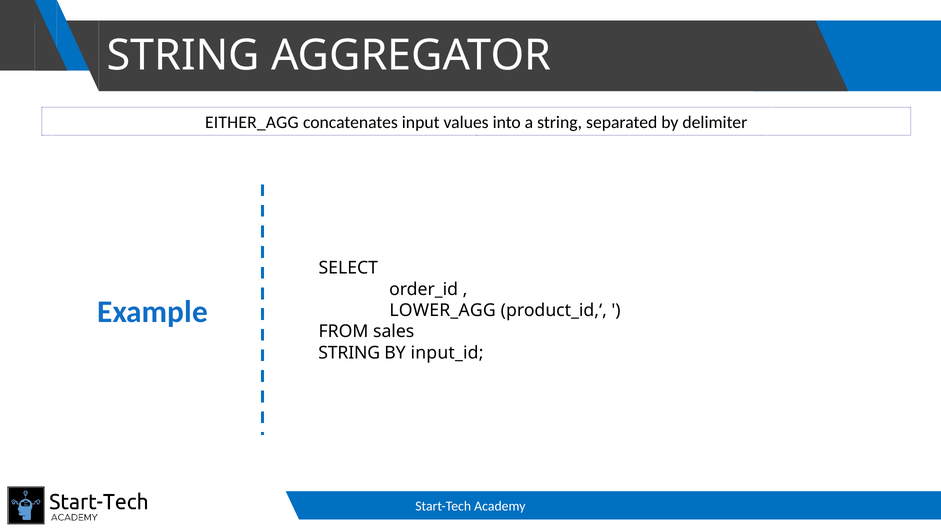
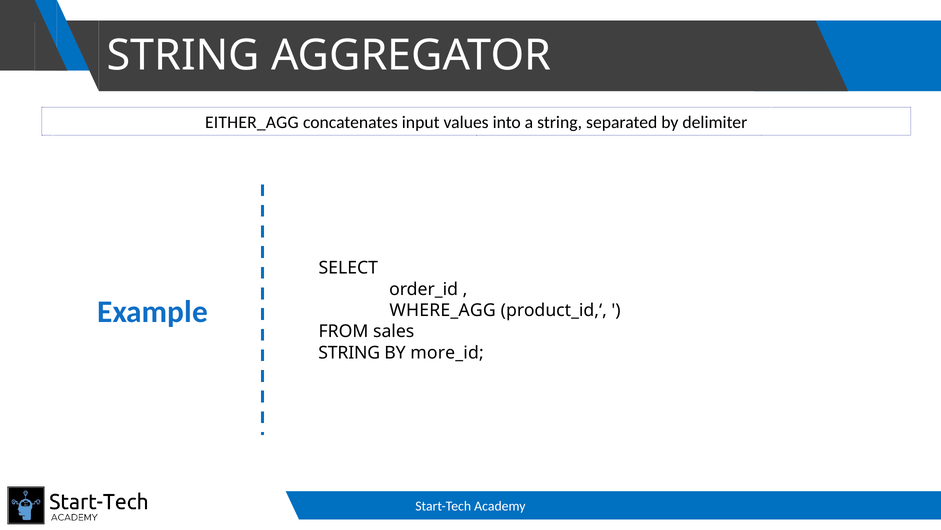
LOWER_AGG: LOWER_AGG -> WHERE_AGG
input_id: input_id -> more_id
